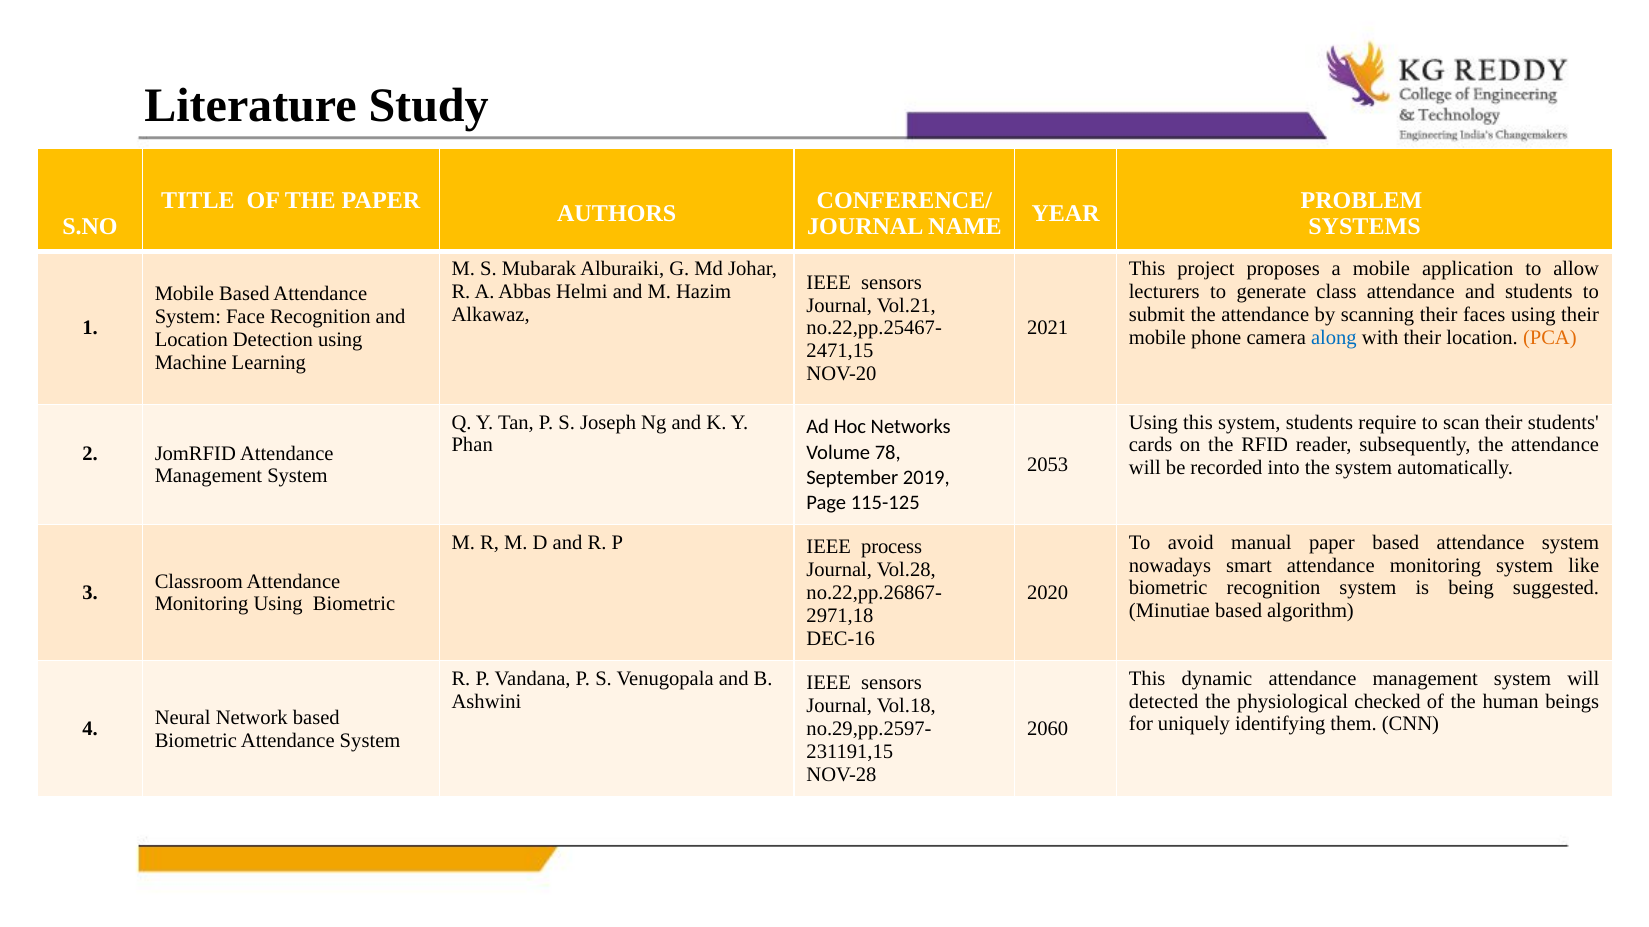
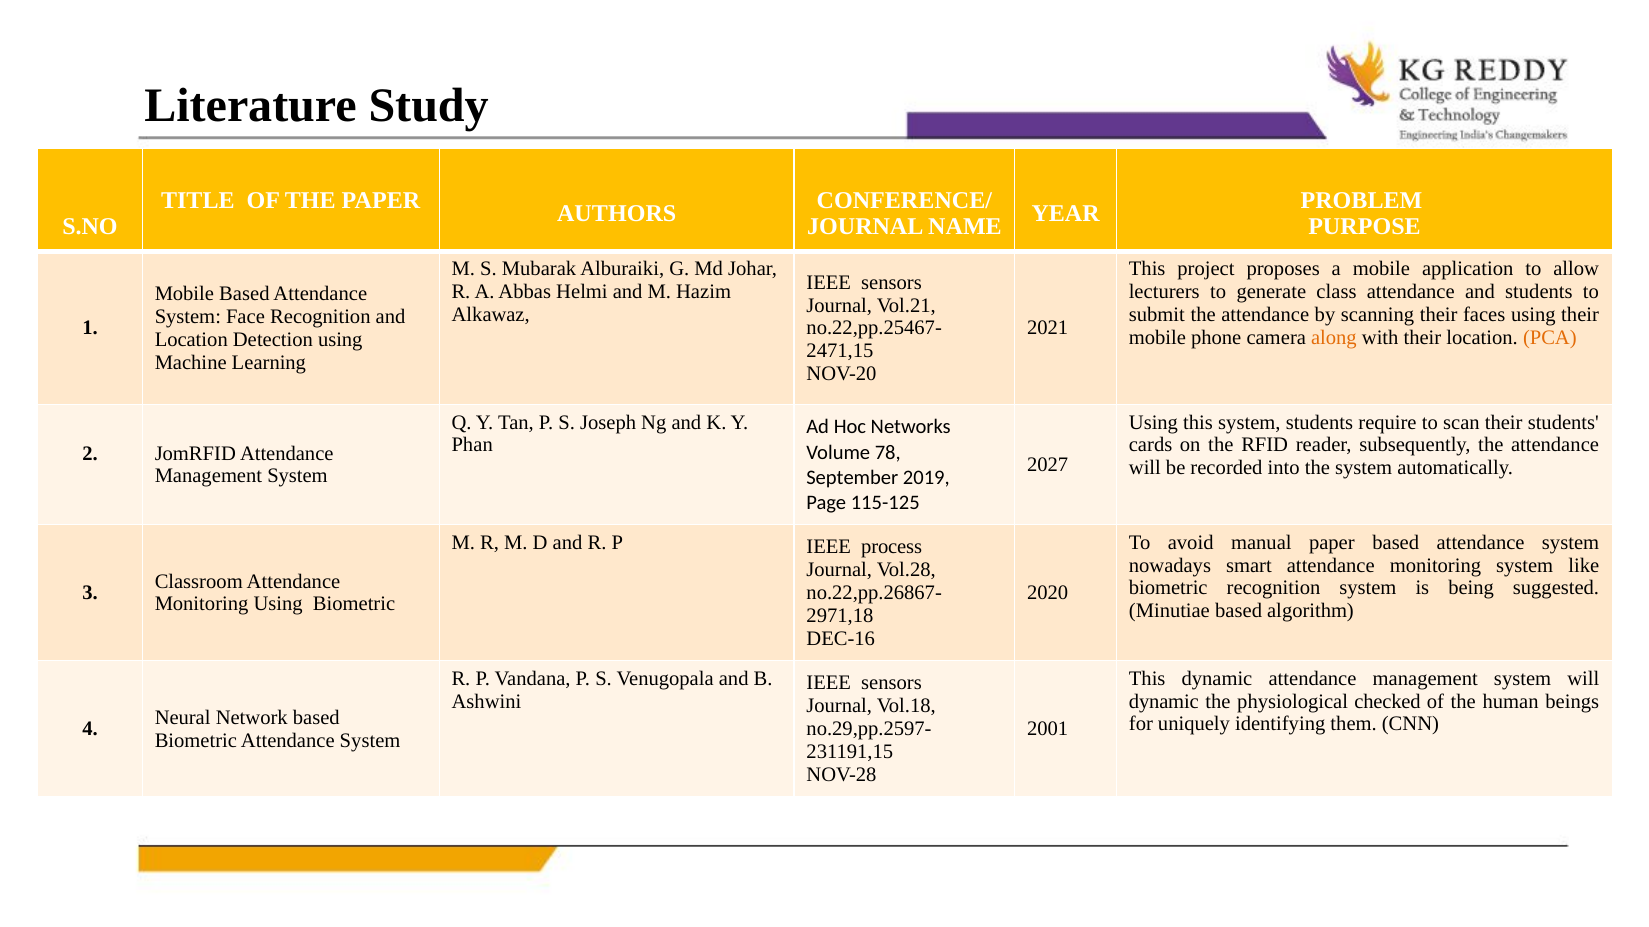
SYSTEMS: SYSTEMS -> PURPOSE
along colour: blue -> orange
2053: 2053 -> 2027
detected at (1164, 702): detected -> dynamic
2060: 2060 -> 2001
